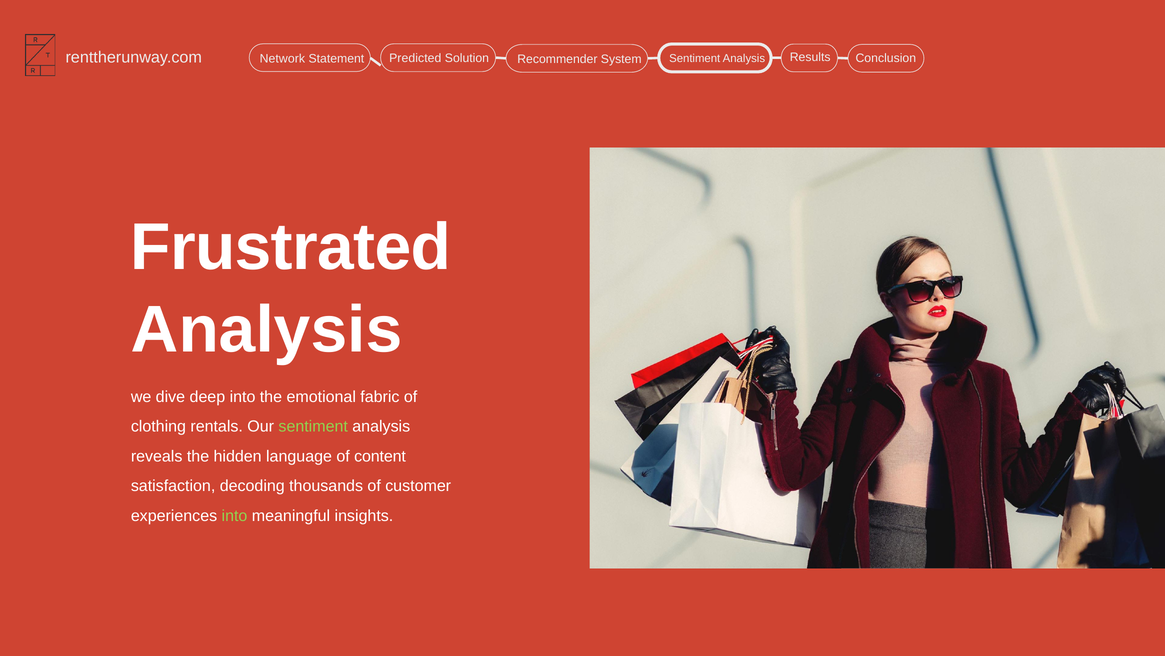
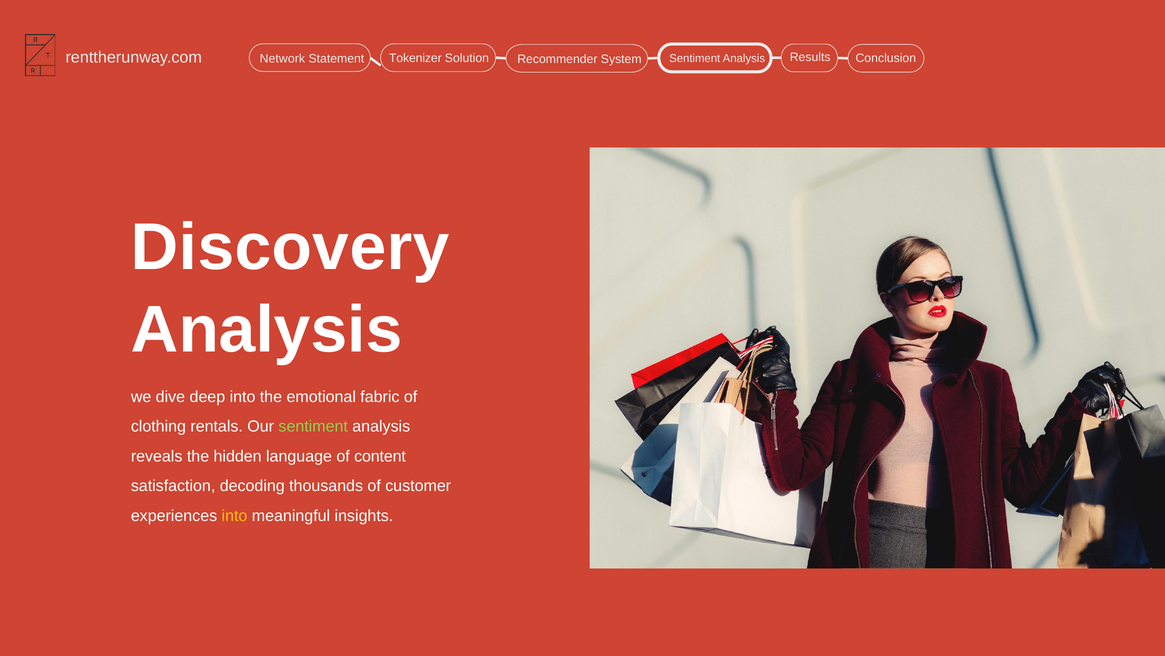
Predicted: Predicted -> Tokenizer
Frustrated: Frustrated -> Discovery
into at (234, 515) colour: light green -> yellow
